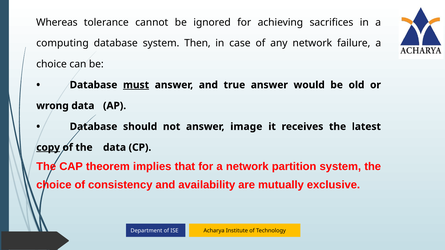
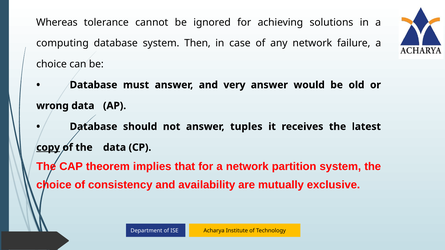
sacrifices: sacrifices -> solutions
must underline: present -> none
true: true -> very
image: image -> tuples
